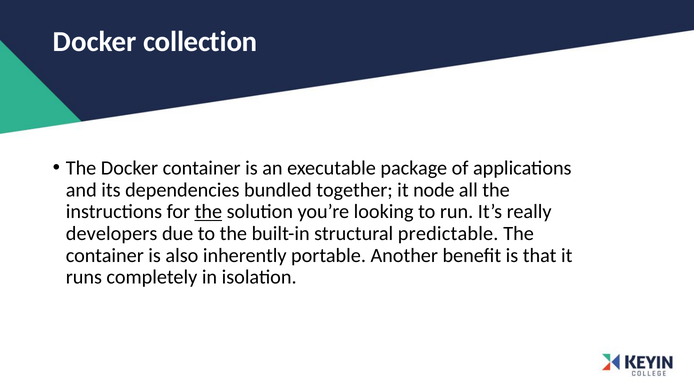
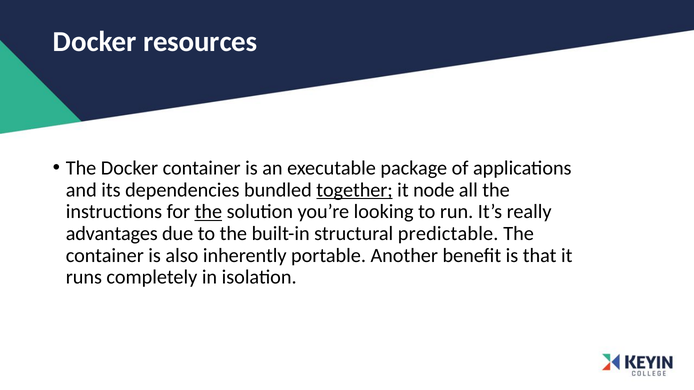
collection: collection -> resources
together underline: none -> present
developers: developers -> advantages
